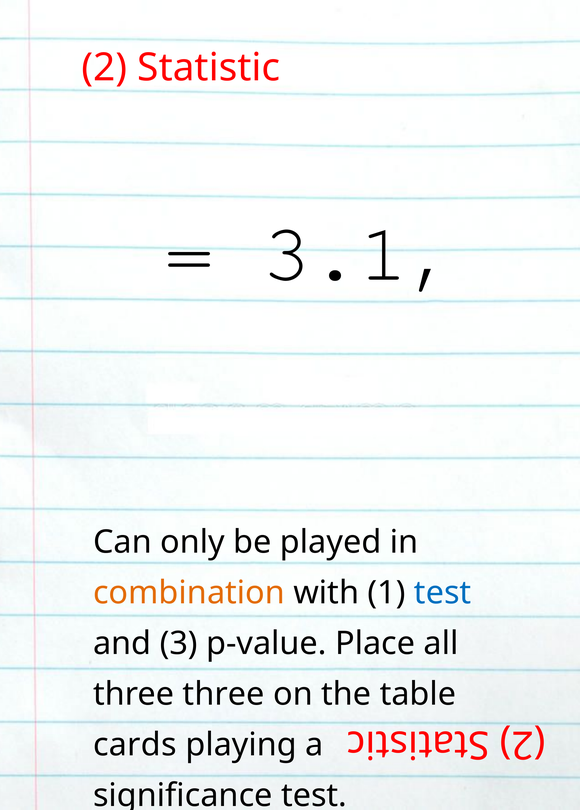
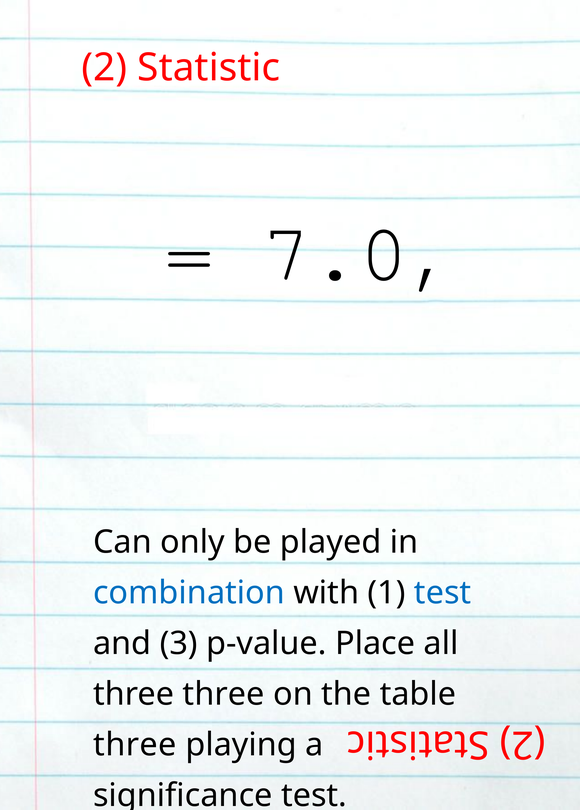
3.1: 3.1 -> 7.0
combination colour: orange -> blue
cards at (135, 745): cards -> three
